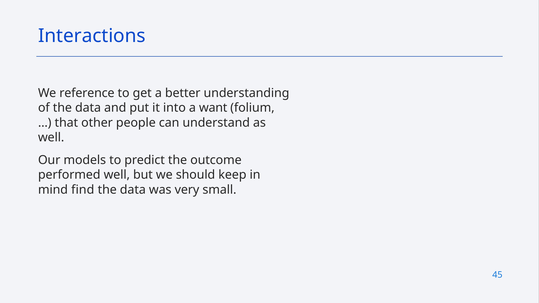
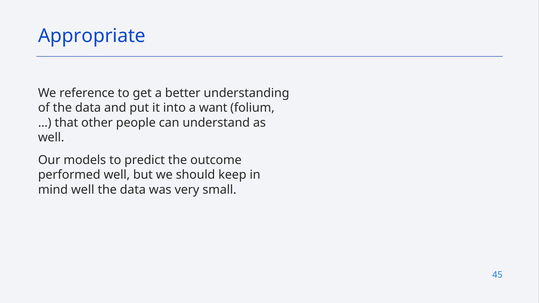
Interactions: Interactions -> Appropriate
mind find: find -> well
